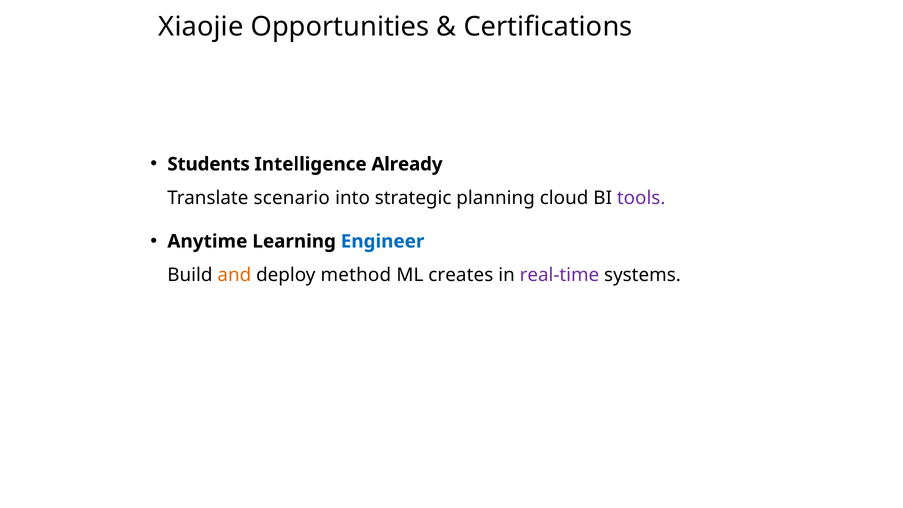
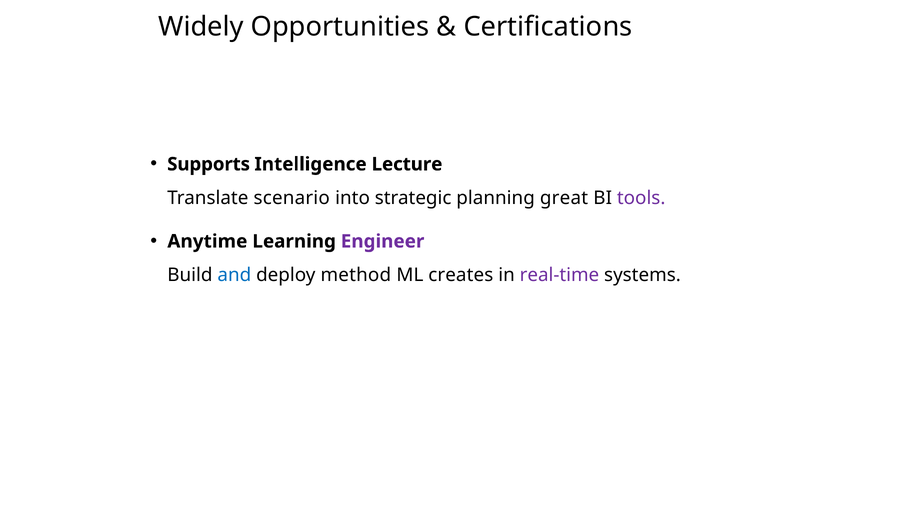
Xiaojie: Xiaojie -> Widely
Students: Students -> Supports
Already: Already -> Lecture
cloud: cloud -> great
Engineer colour: blue -> purple
and colour: orange -> blue
